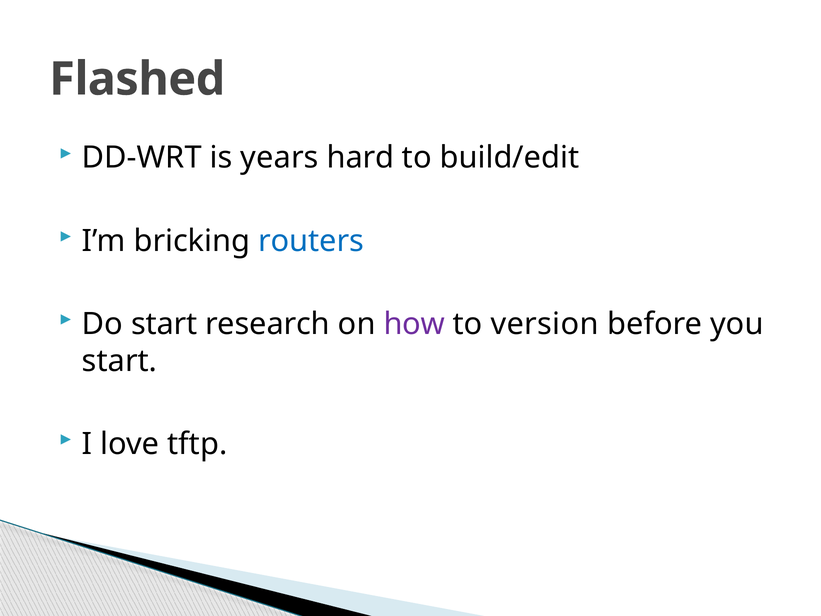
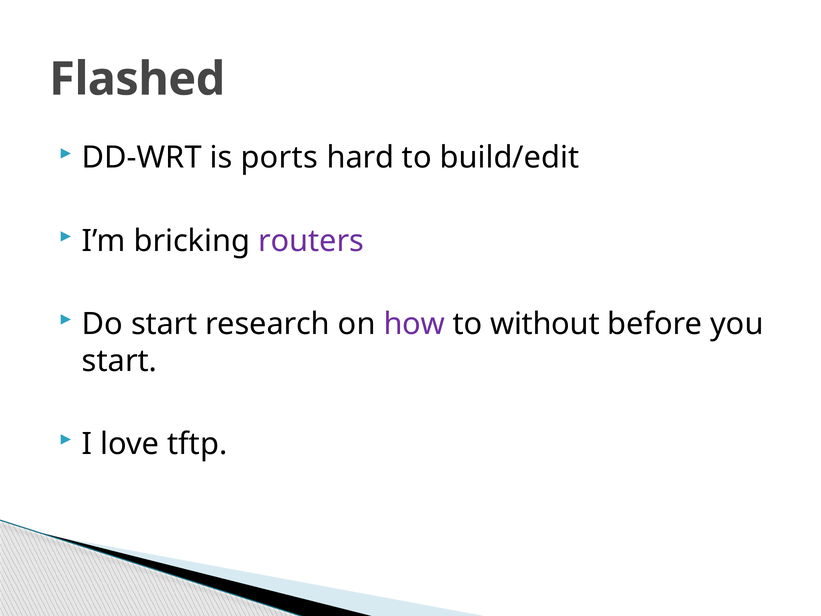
years: years -> ports
routers colour: blue -> purple
version: version -> without
